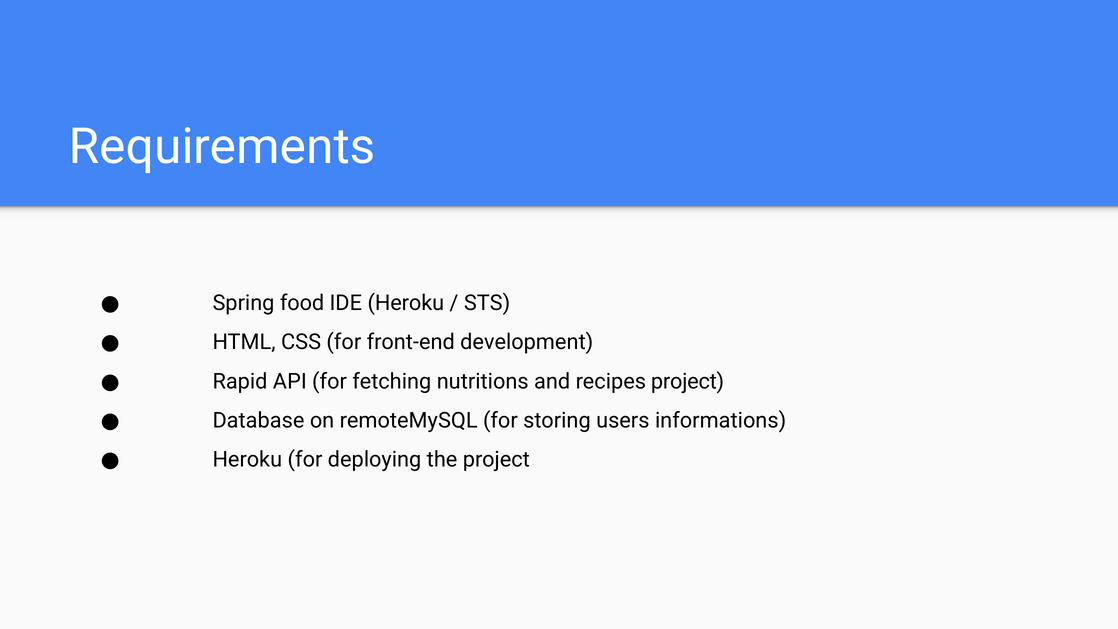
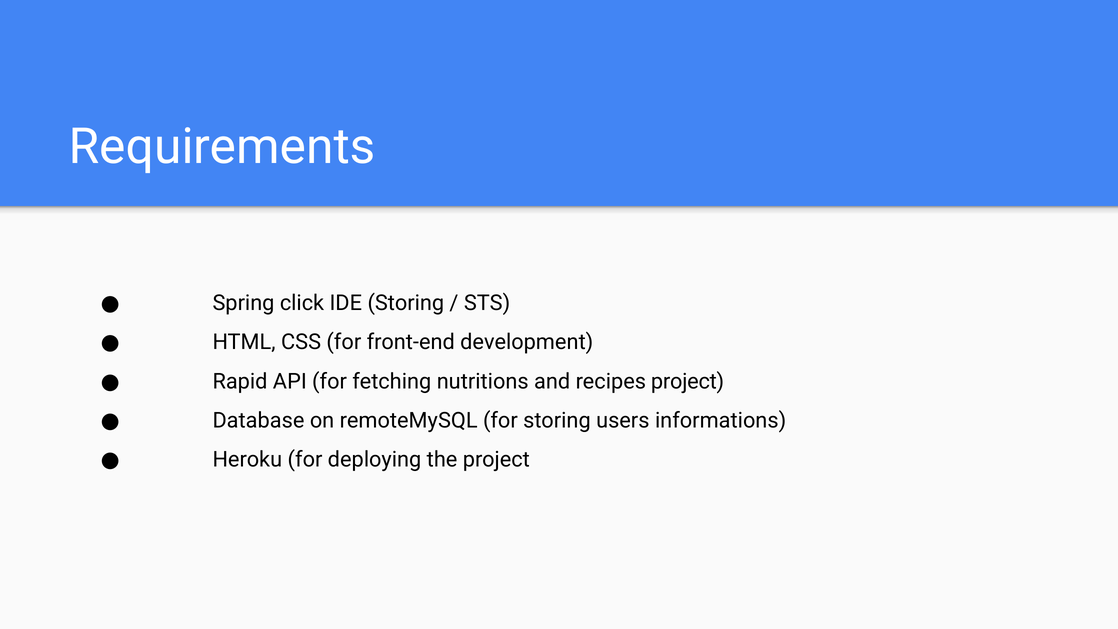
food: food -> click
IDE Heroku: Heroku -> Storing
